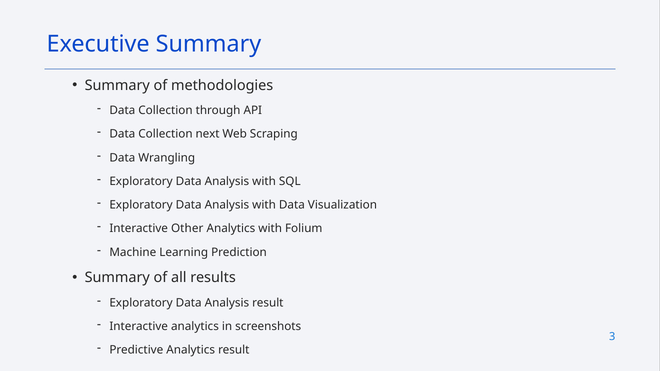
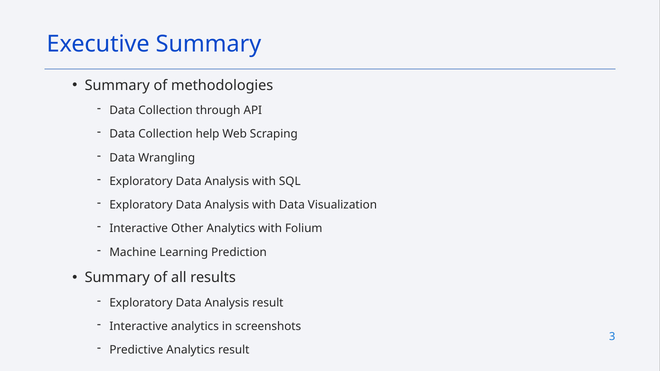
next: next -> help
